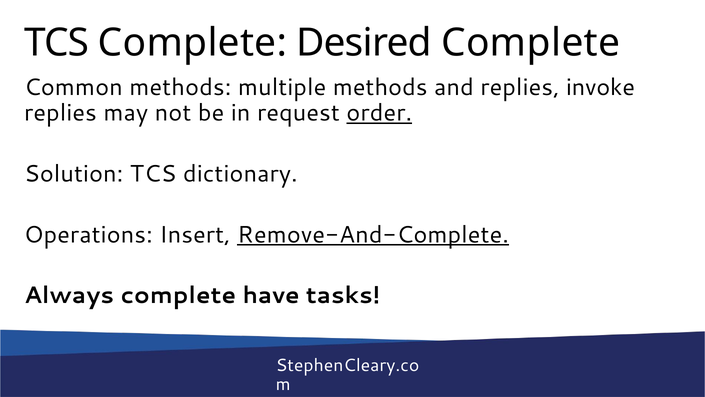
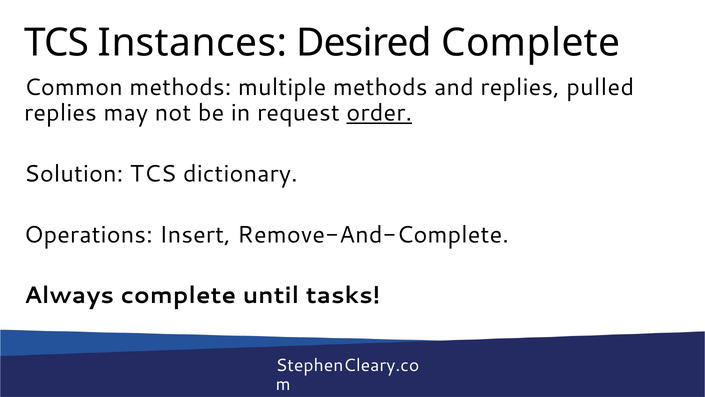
TCS Complete: Complete -> Instances
invoke: invoke -> pulled
Remove-And-Complete underline: present -> none
have: have -> until
